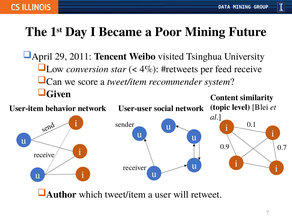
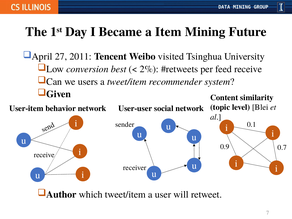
Poor: Poor -> Item
29: 29 -> 27
star: star -> best
4%: 4% -> 2%
score: score -> users
